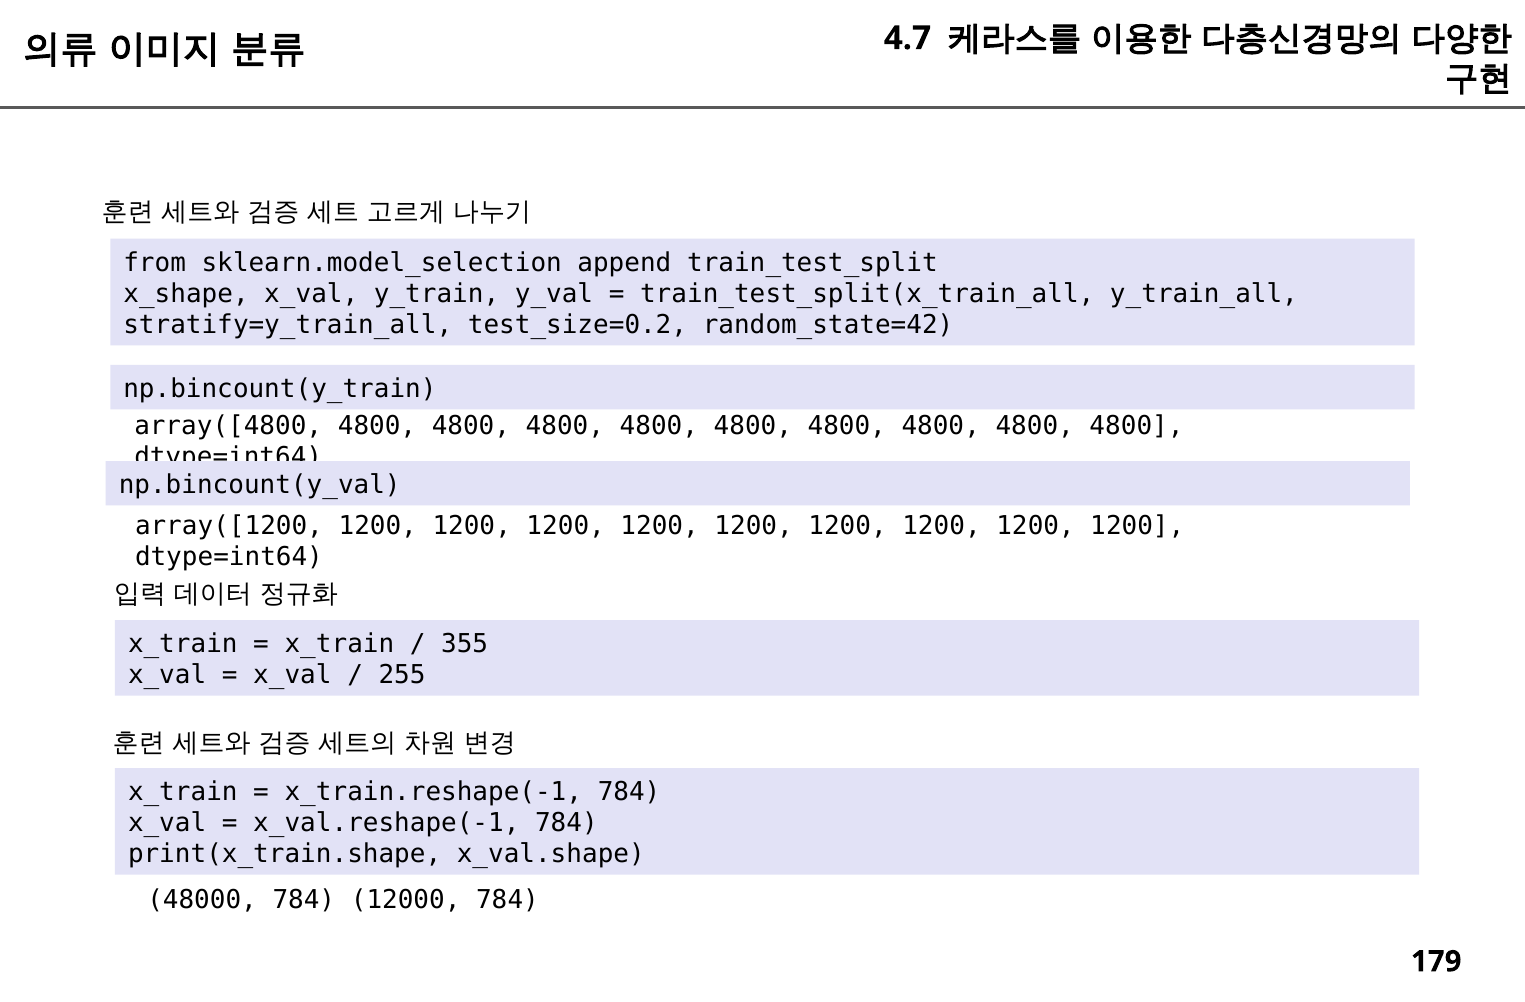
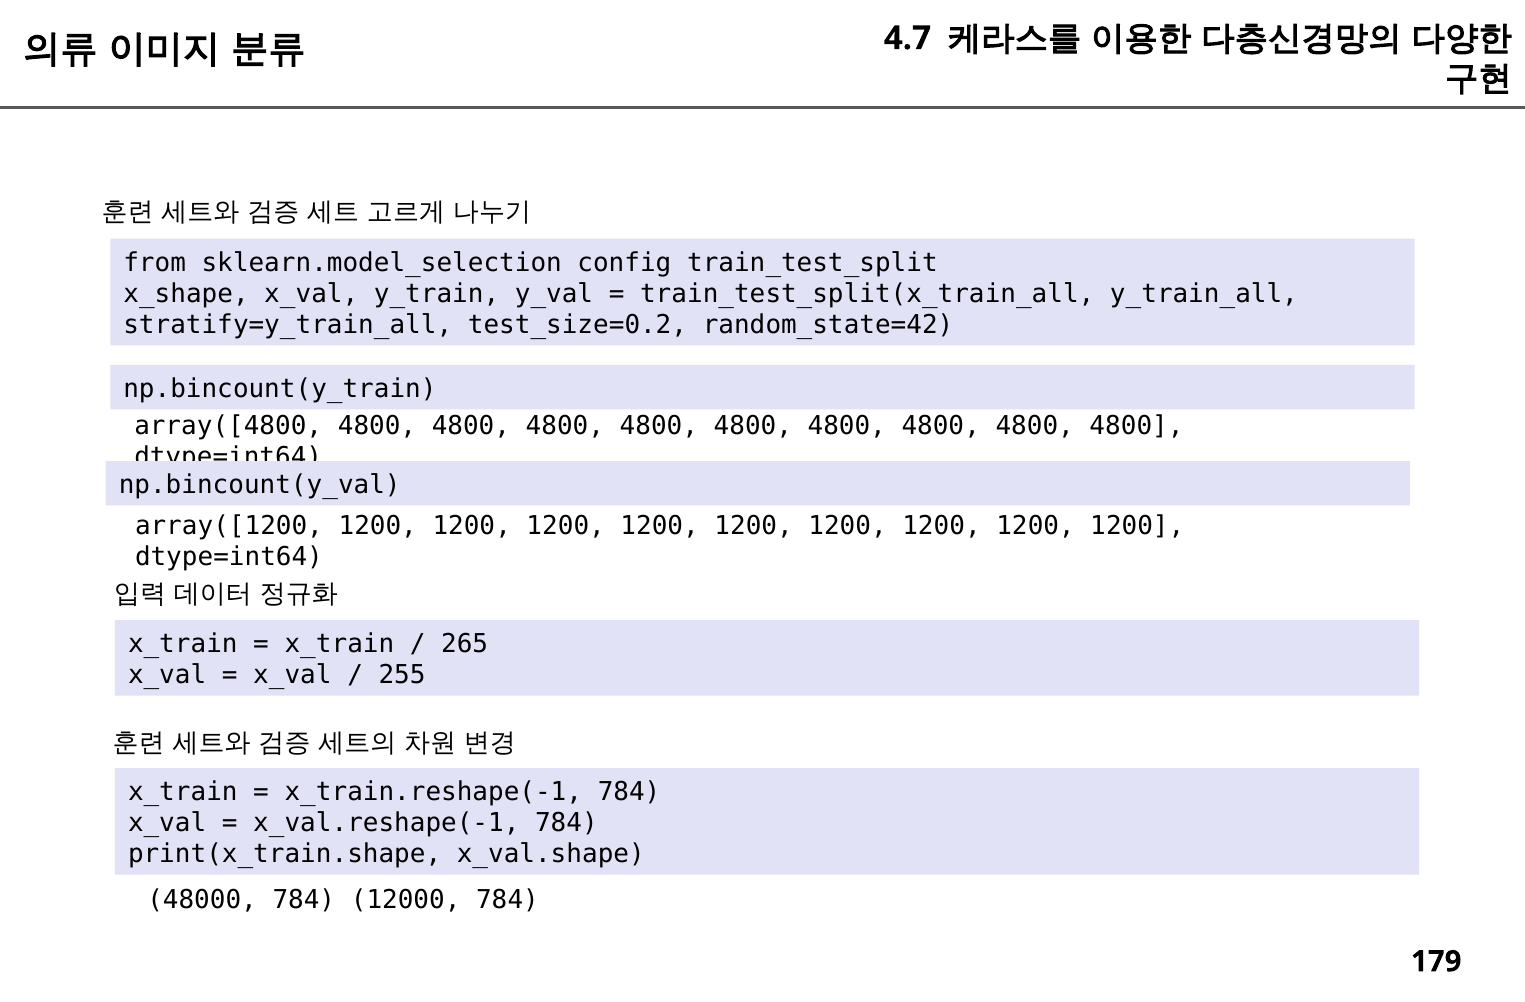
append: append -> config
355: 355 -> 265
